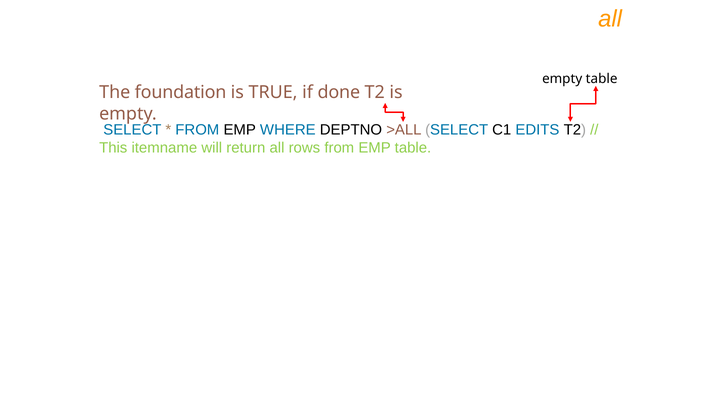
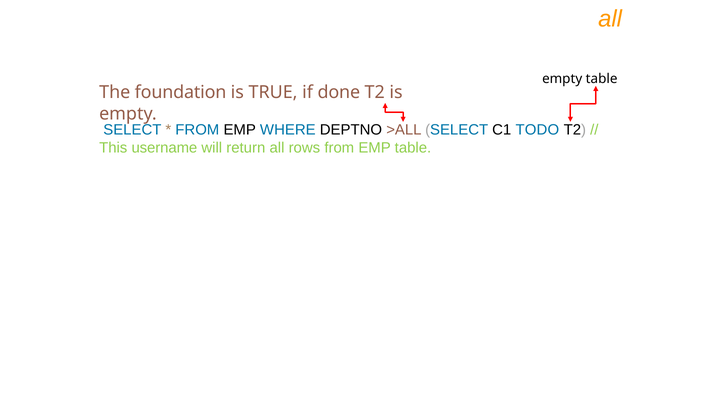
EDITS: EDITS -> TODO
itemname: itemname -> username
